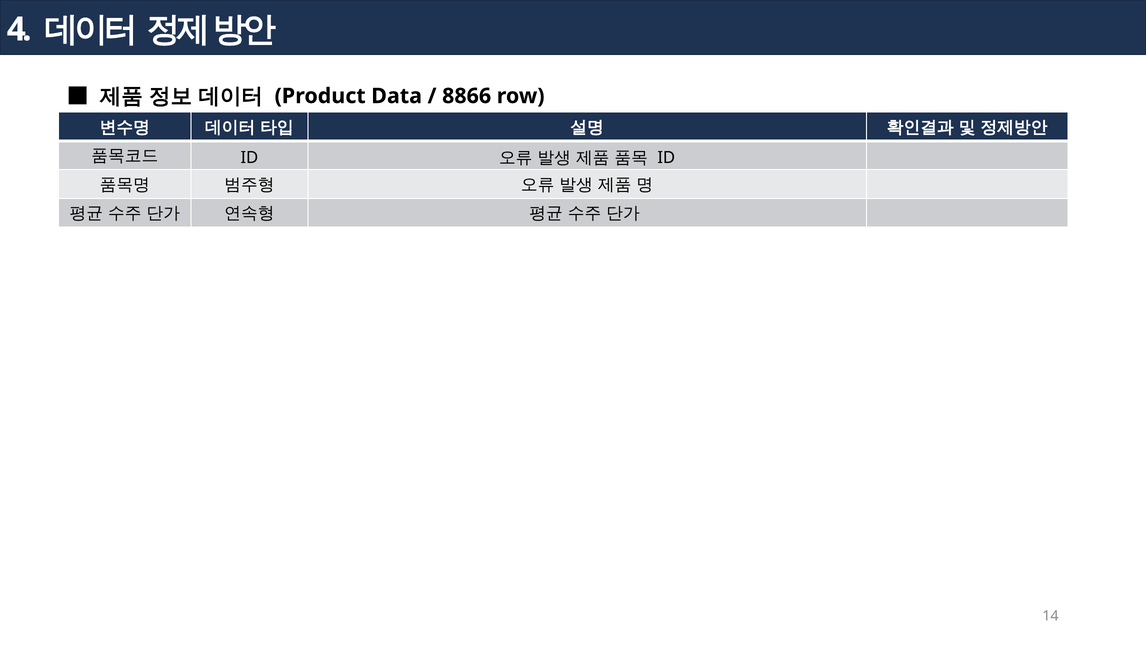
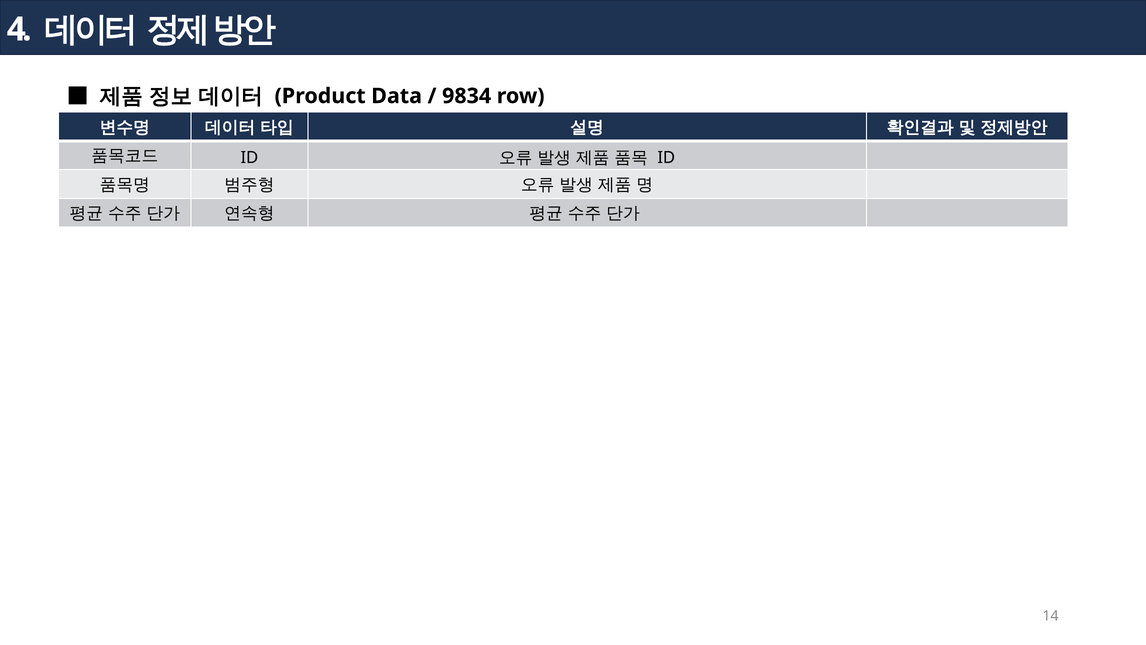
8866: 8866 -> 9834
